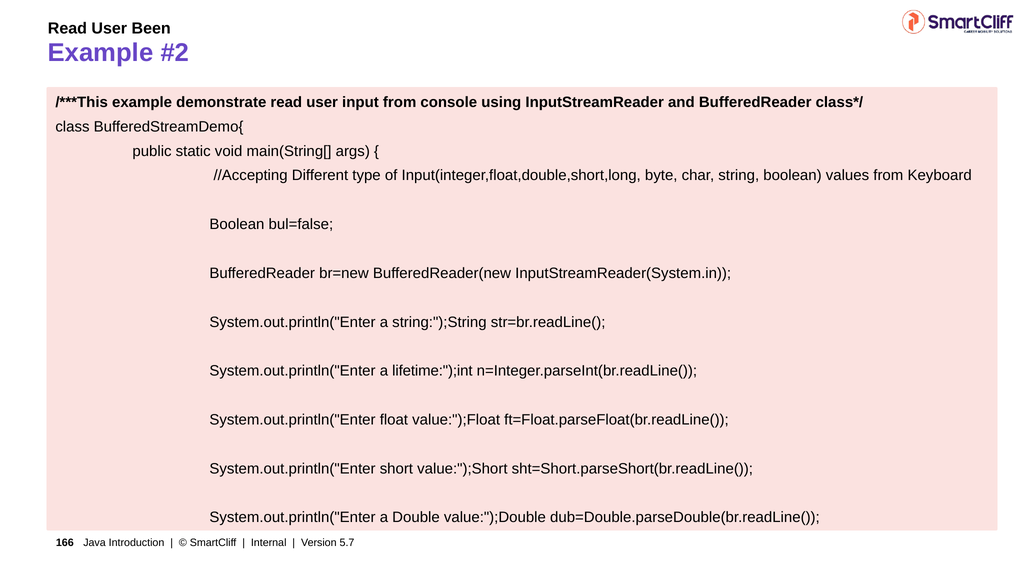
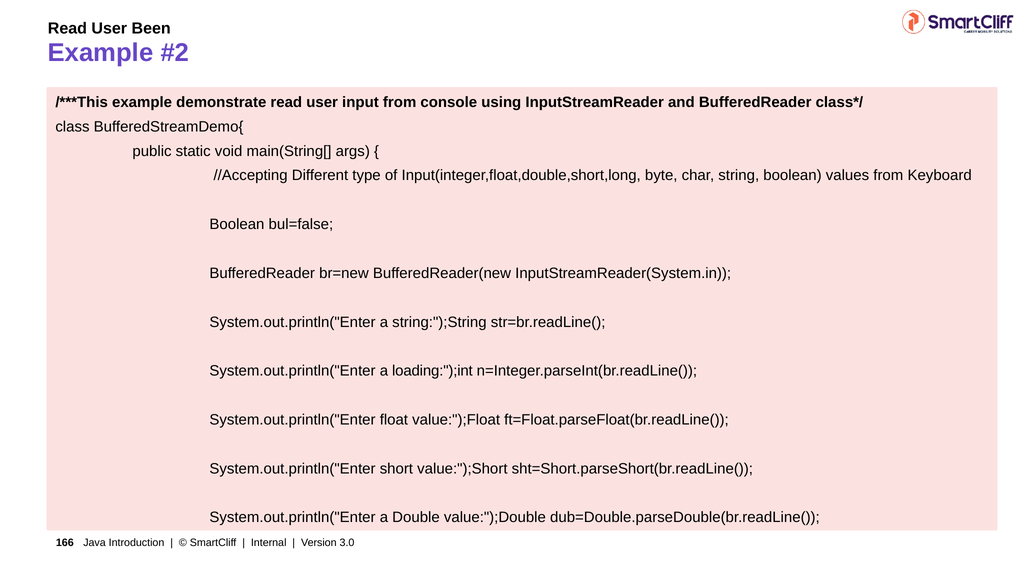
lifetime:");int: lifetime:");int -> loading:");int
5.7: 5.7 -> 3.0
